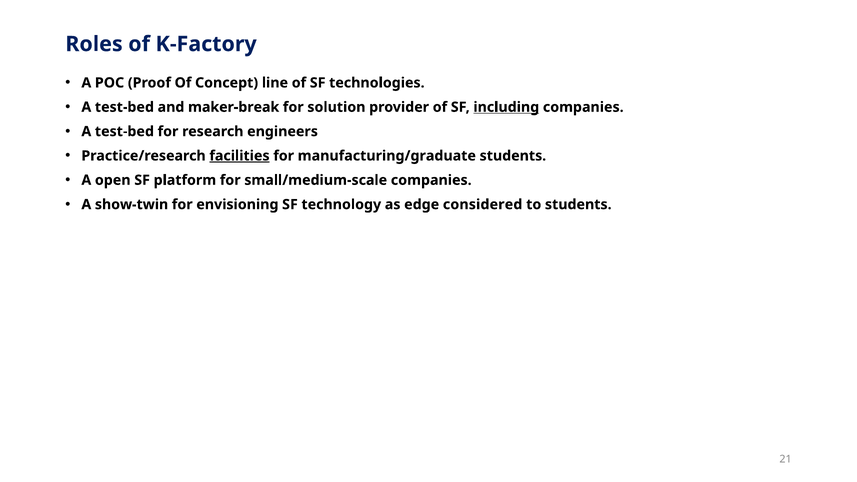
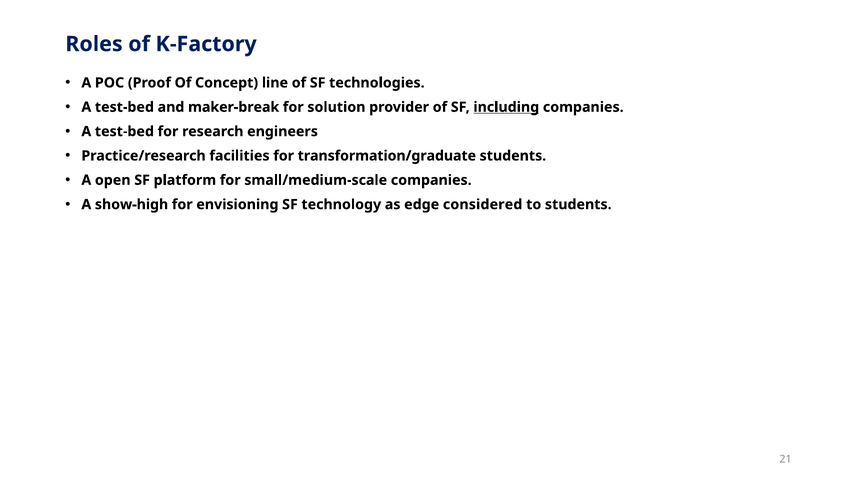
facilities underline: present -> none
manufacturing/graduate: manufacturing/graduate -> transformation/graduate
show-twin: show-twin -> show-high
